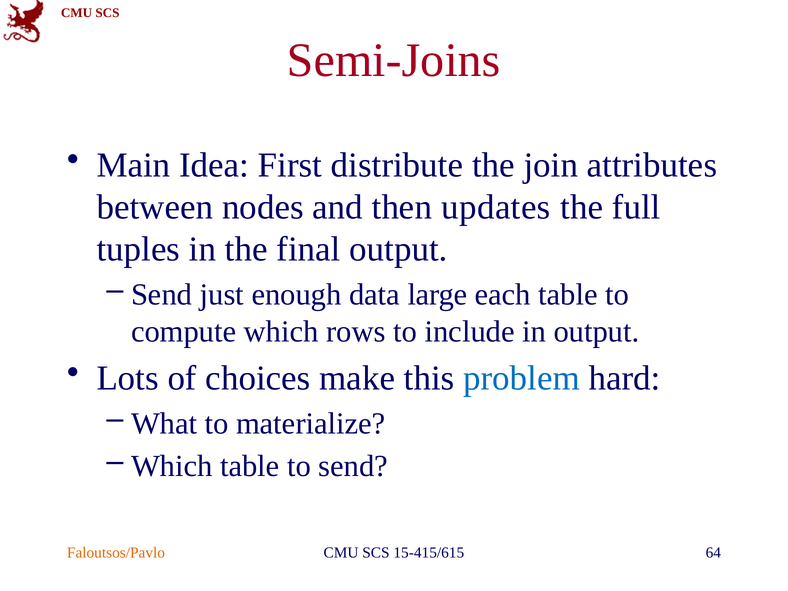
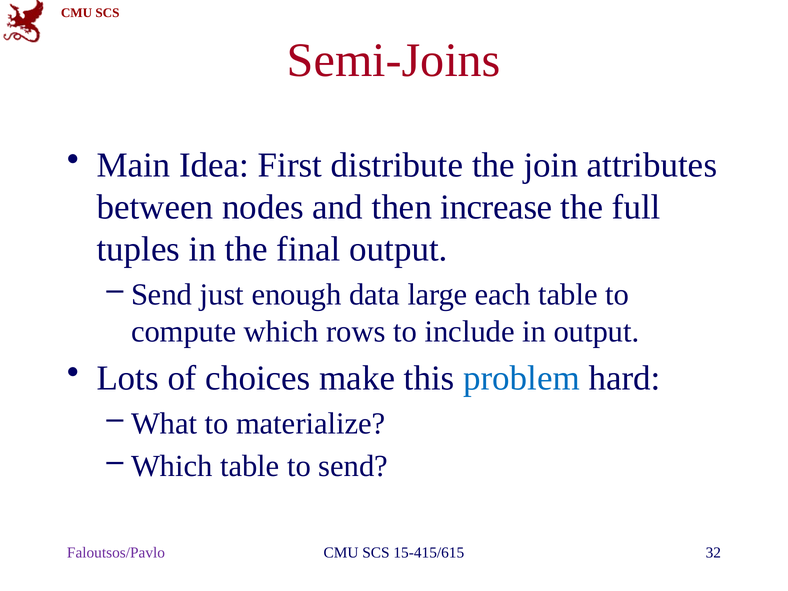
updates: updates -> increase
Faloutsos/Pavlo colour: orange -> purple
64: 64 -> 32
